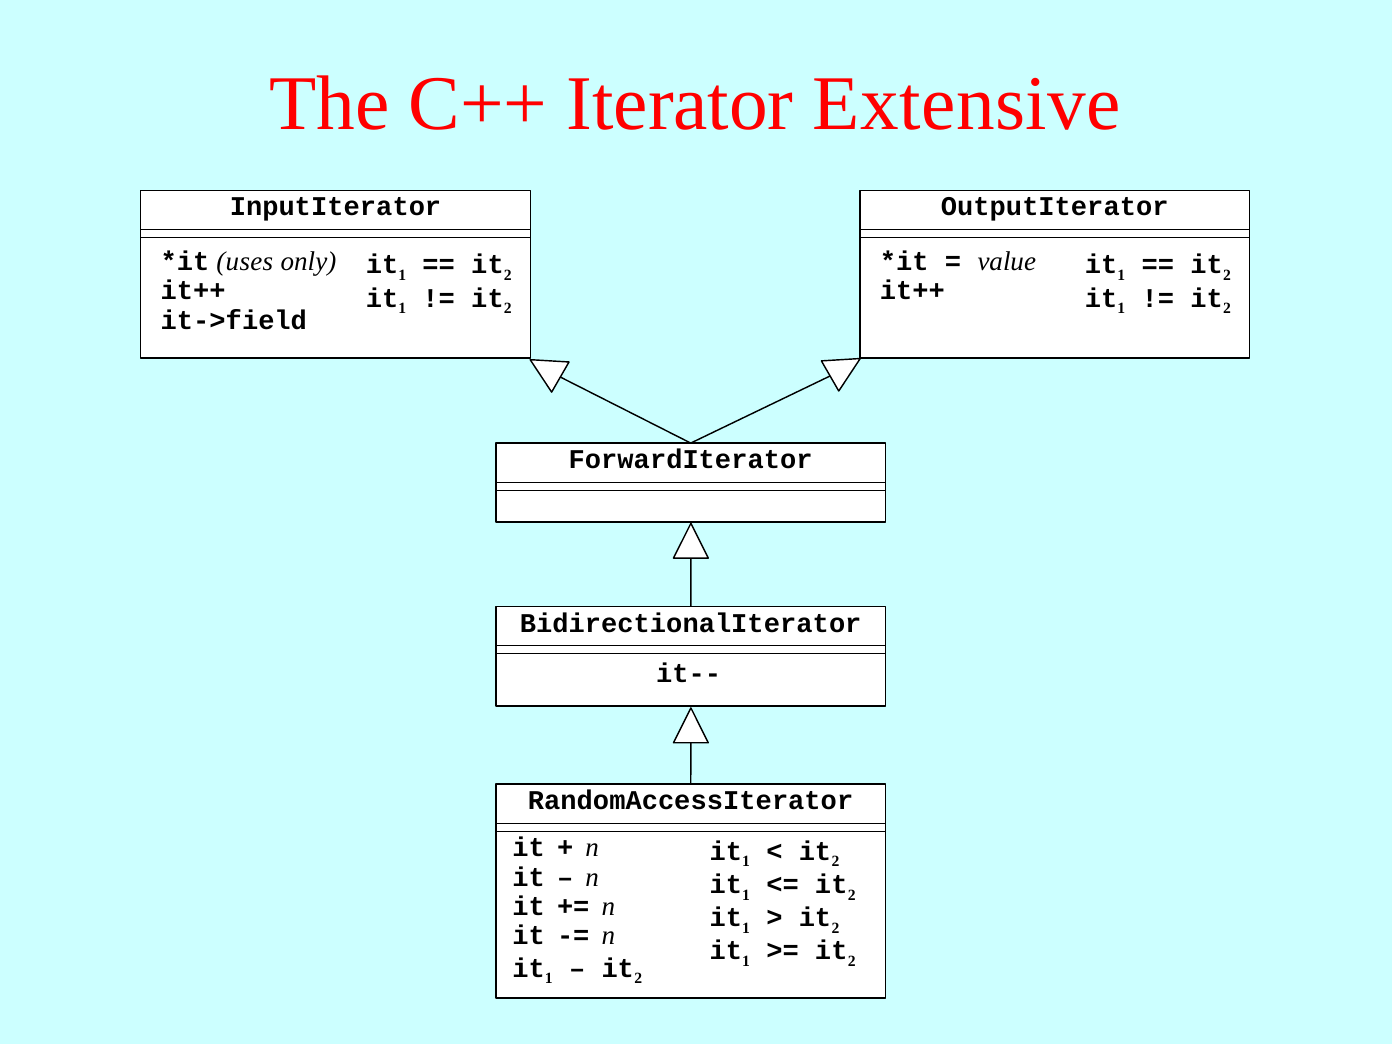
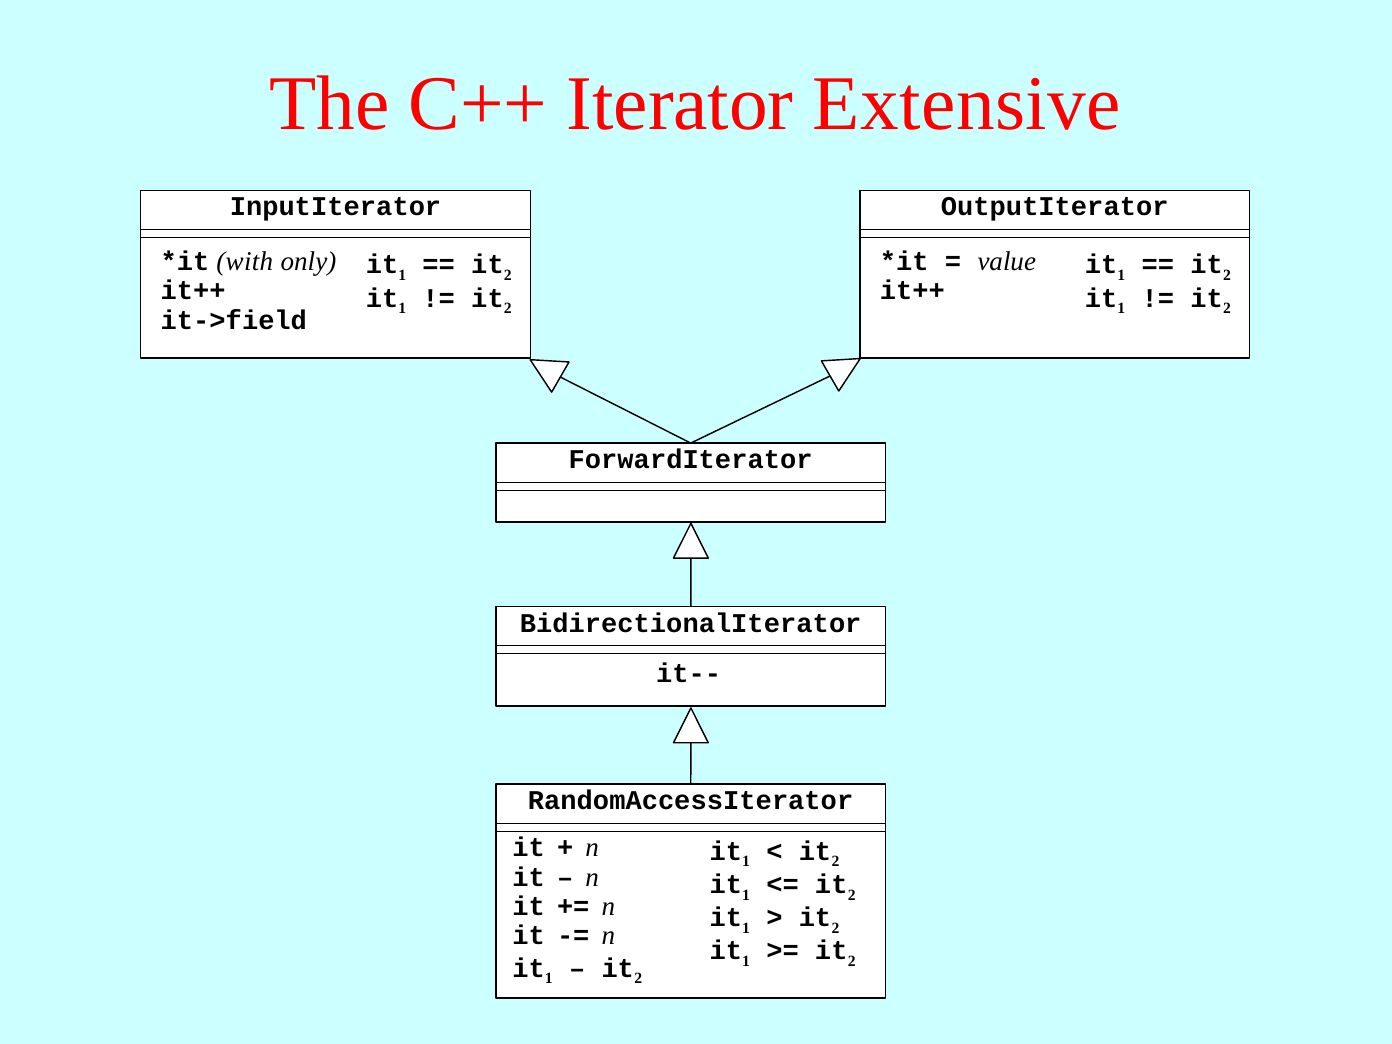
uses: uses -> with
